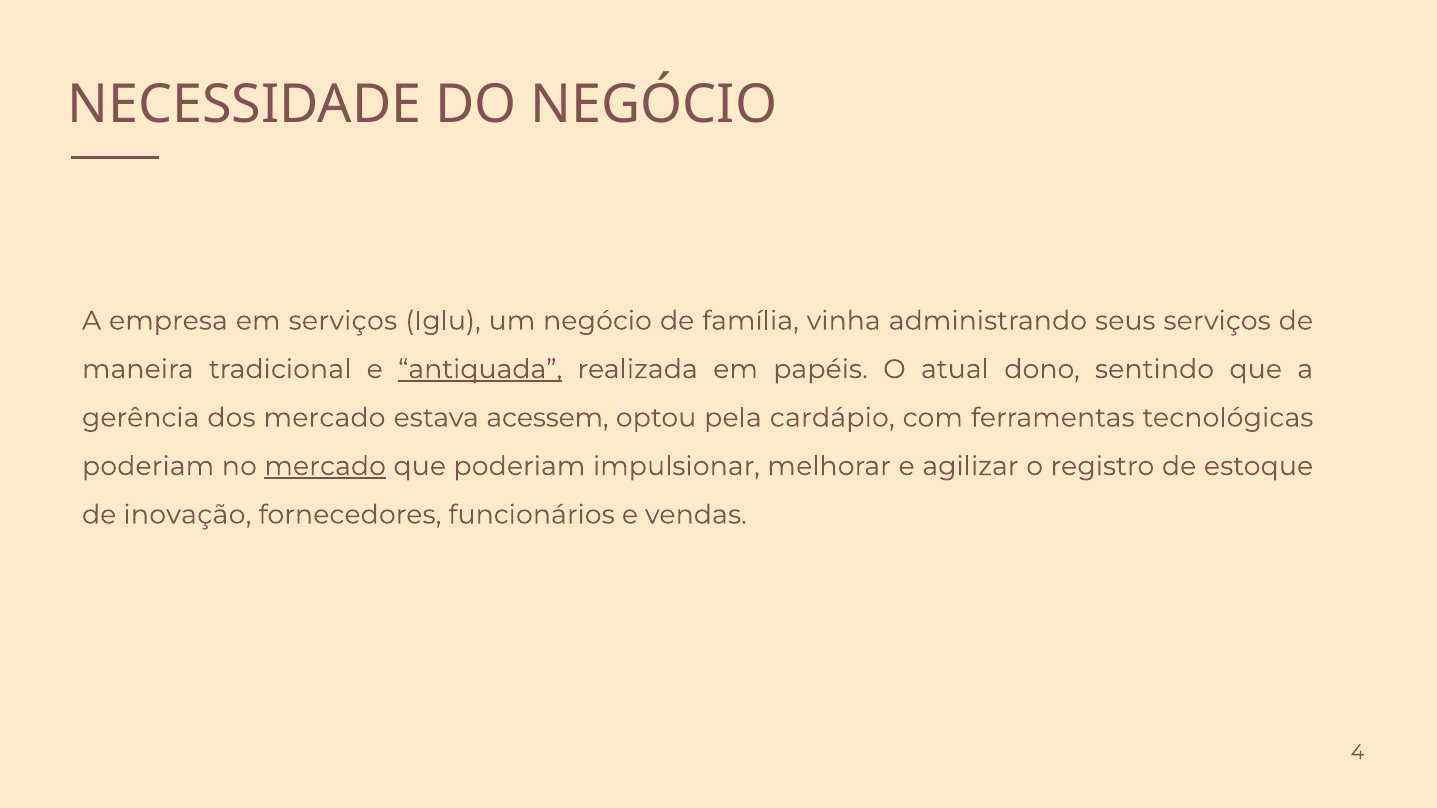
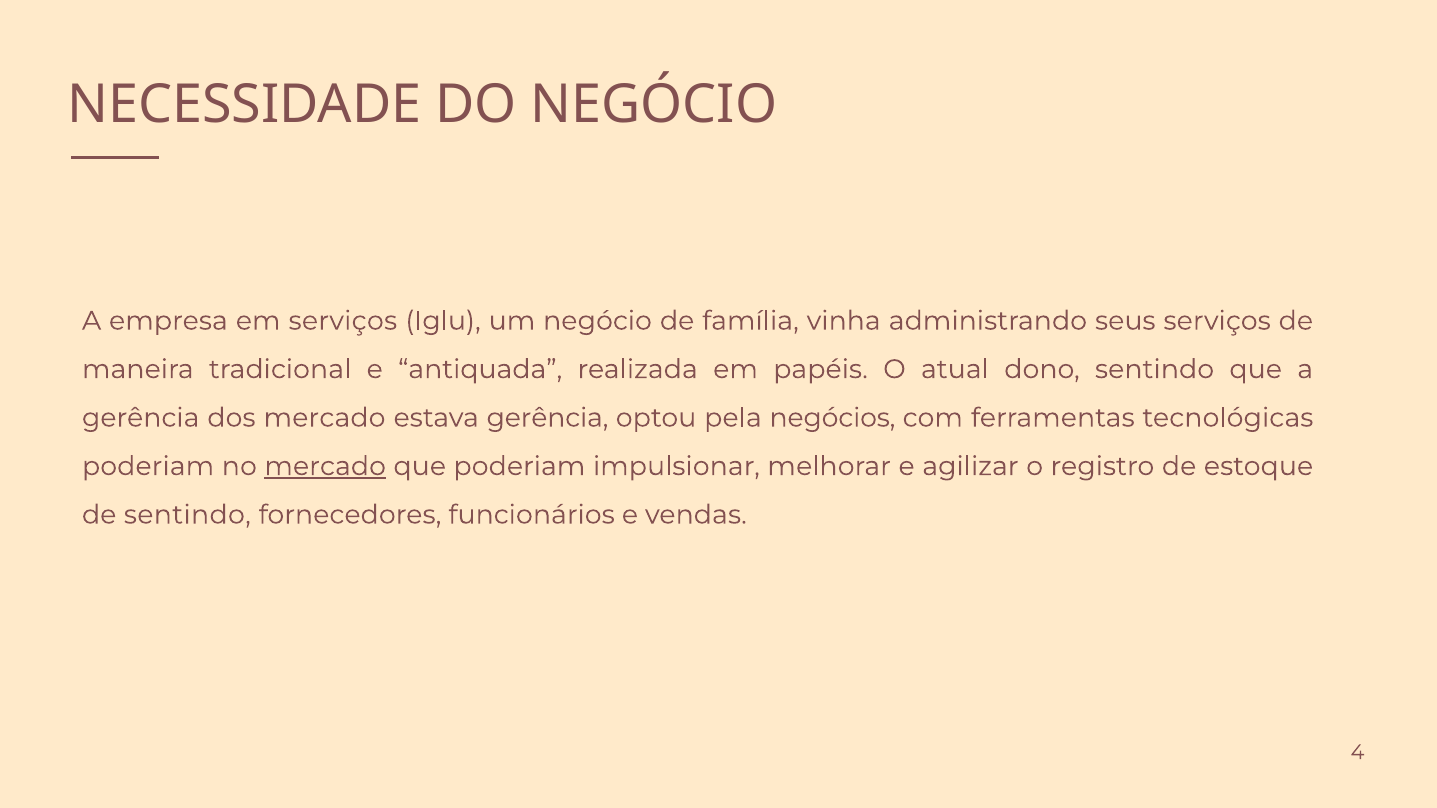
antiquada underline: present -> none
estava acessem: acessem -> gerência
cardápio: cardápio -> negócios
de inovação: inovação -> sentindo
